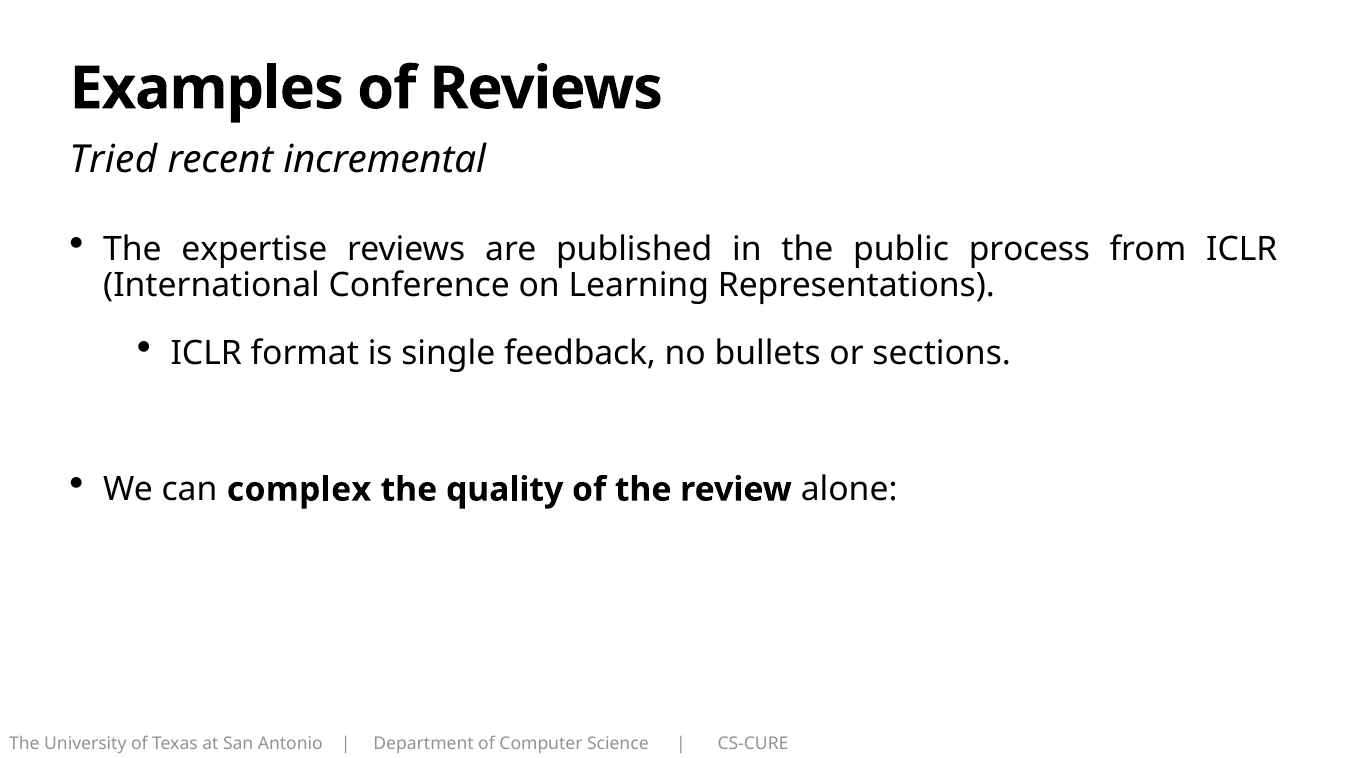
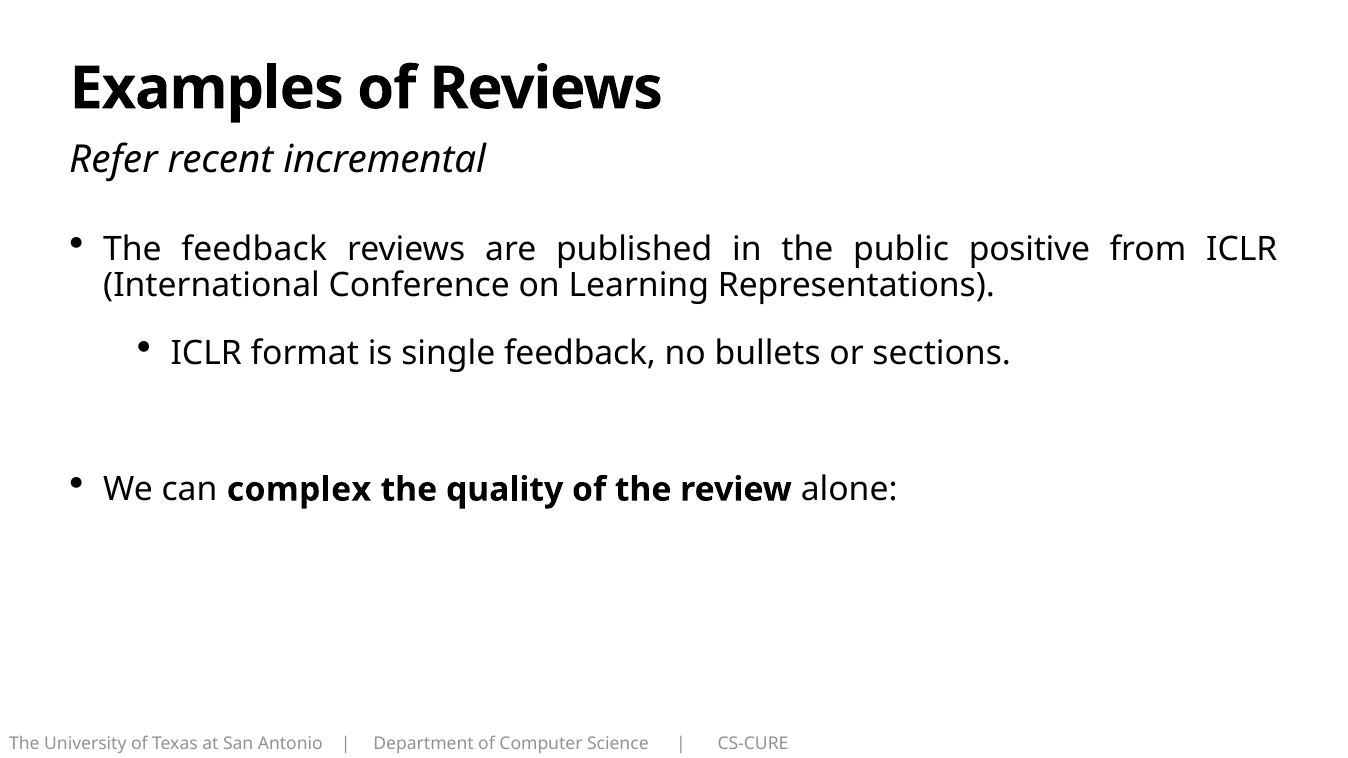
Tried: Tried -> Refer
The expertise: expertise -> feedback
process: process -> positive
